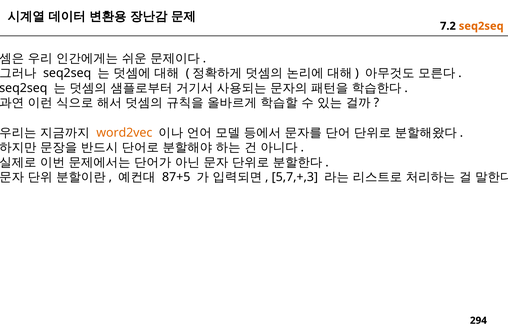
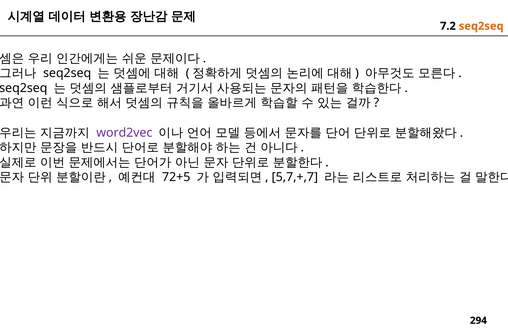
word2vec colour: orange -> purple
87+5: 87+5 -> 72+5
5,7,+,3: 5,7,+,3 -> 5,7,+,7
